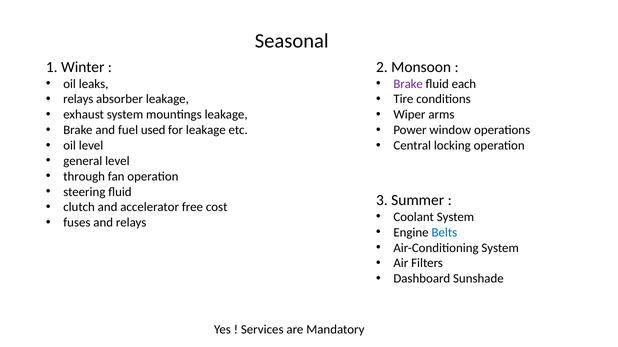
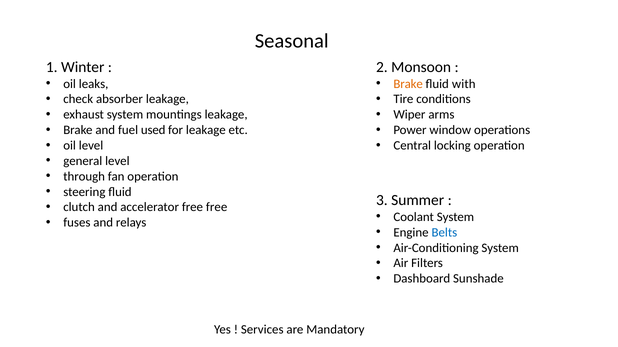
Brake at (408, 84) colour: purple -> orange
each: each -> with
relays at (78, 99): relays -> check
free cost: cost -> free
